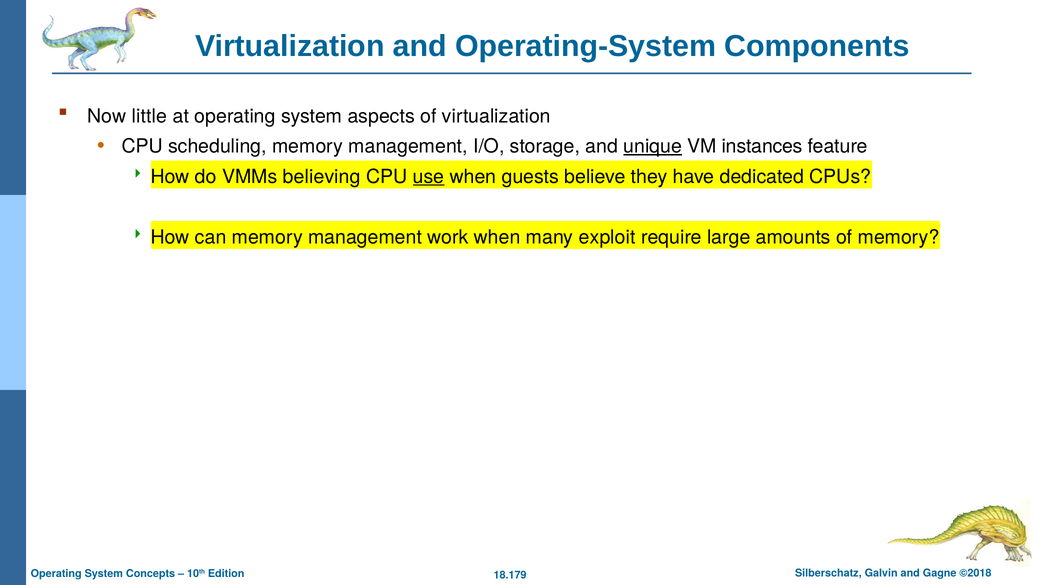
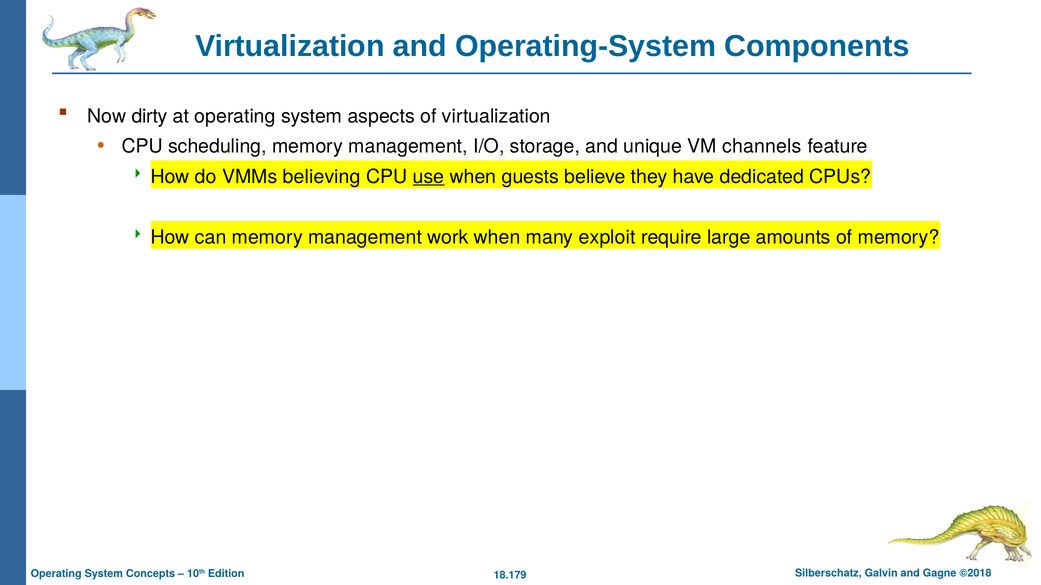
little: little -> dirty
unique underline: present -> none
instances: instances -> channels
